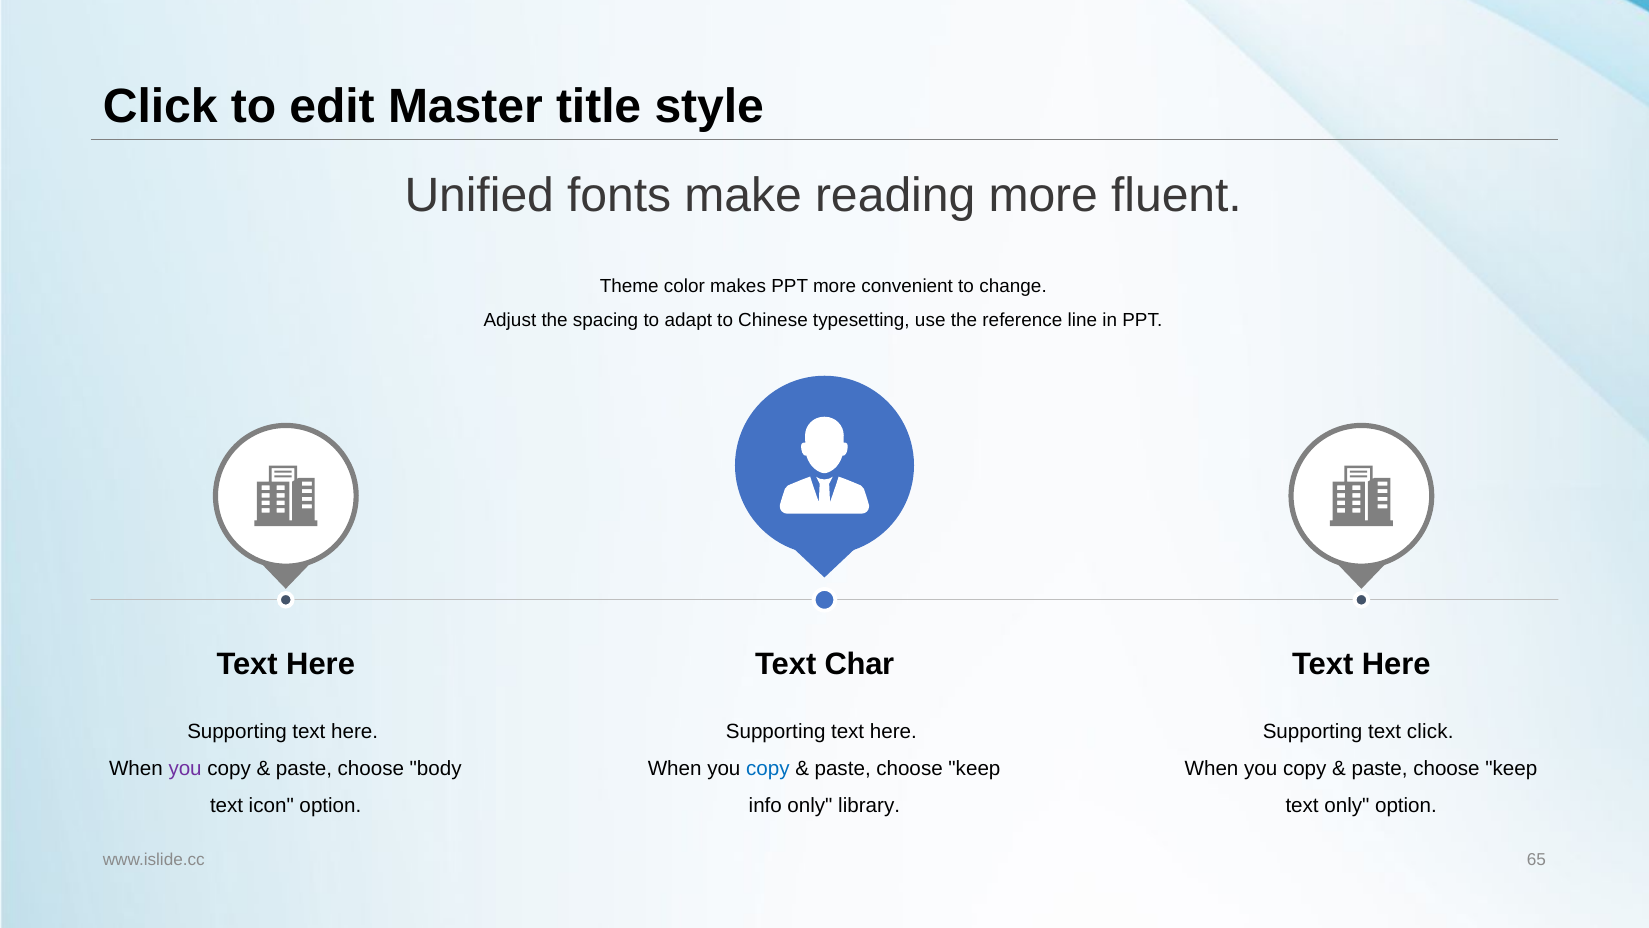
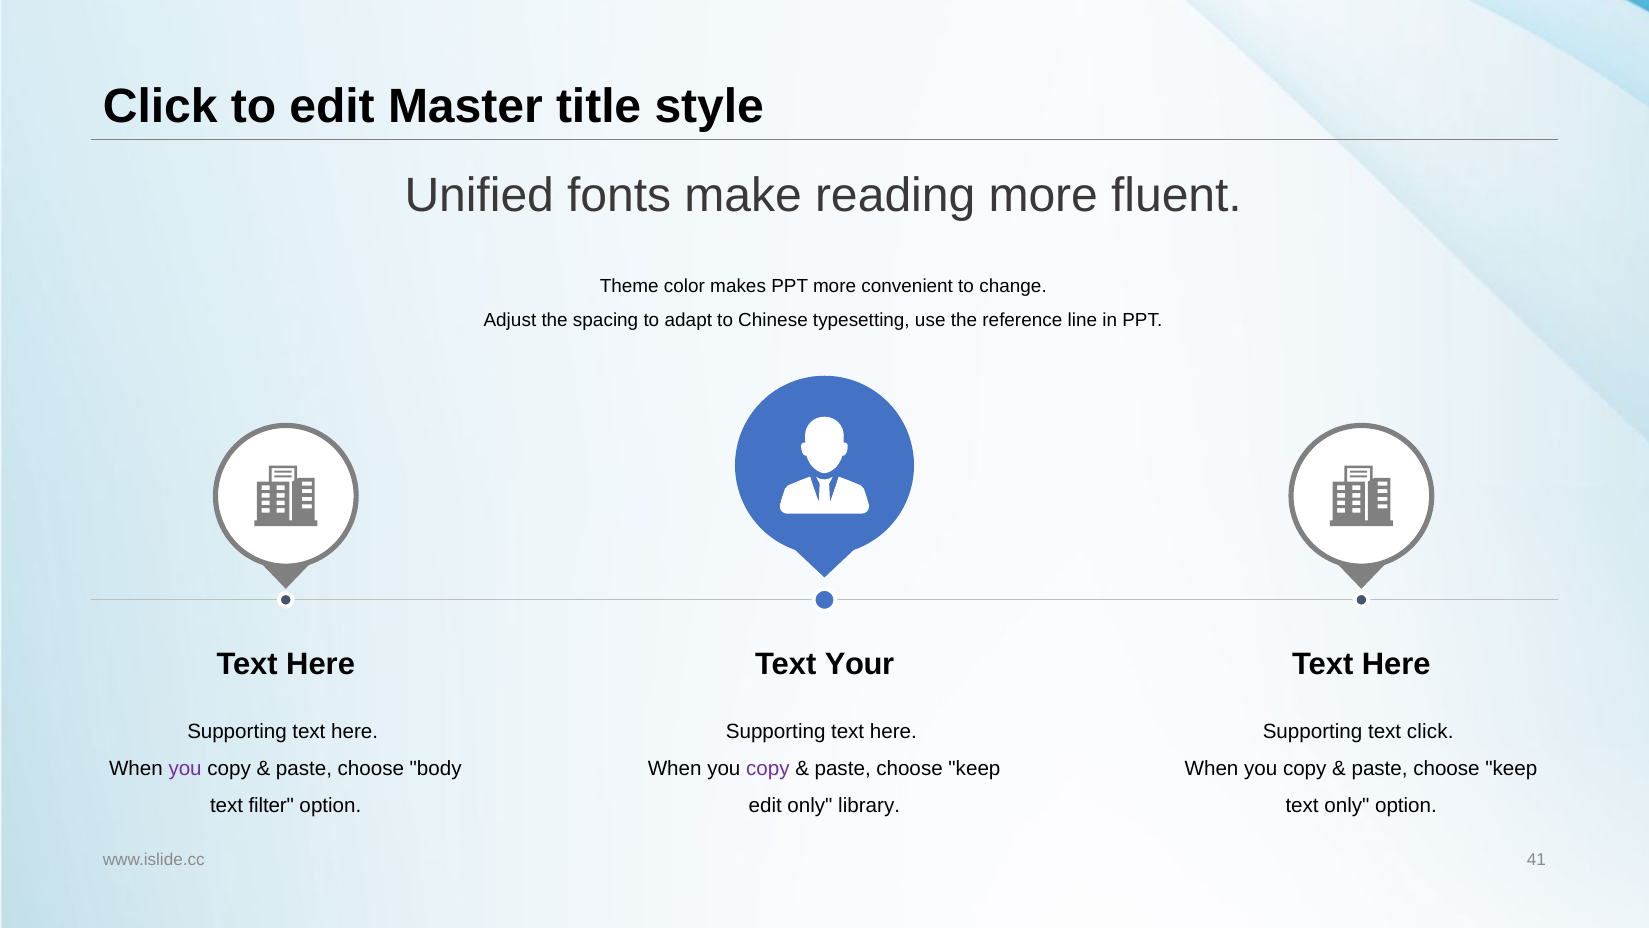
Char: Char -> Your
copy at (768, 768) colour: blue -> purple
icon: icon -> filter
info at (765, 805): info -> edit
65: 65 -> 41
